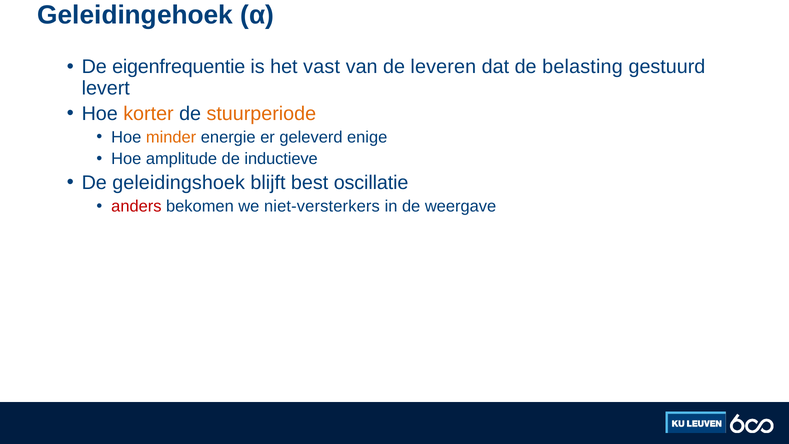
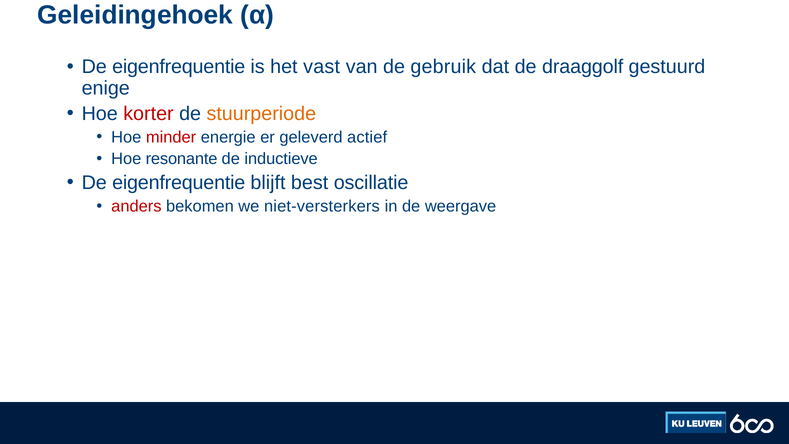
leveren: leveren -> gebruik
belasting: belasting -> draaggolf
levert: levert -> enige
korter colour: orange -> red
minder colour: orange -> red
enige: enige -> actief
amplitude: amplitude -> resonante
geleidingshoek at (179, 183): geleidingshoek -> eigenfrequentie
